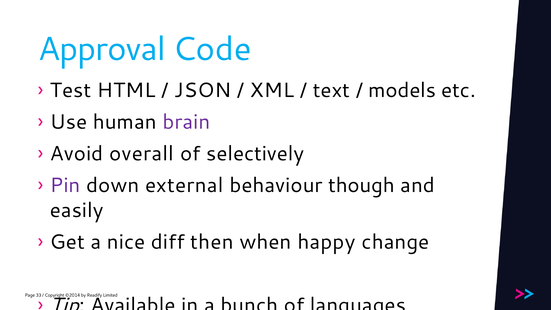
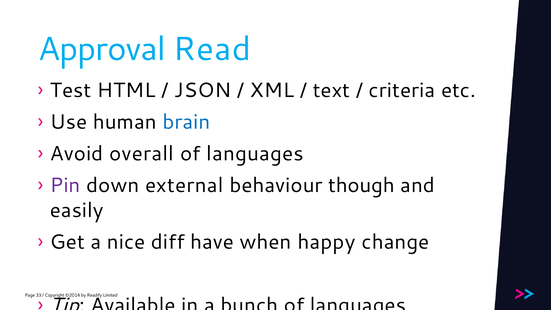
Code: Code -> Read
models: models -> criteria
brain colour: purple -> blue
selectively at (255, 154): selectively -> languages
then: then -> have
